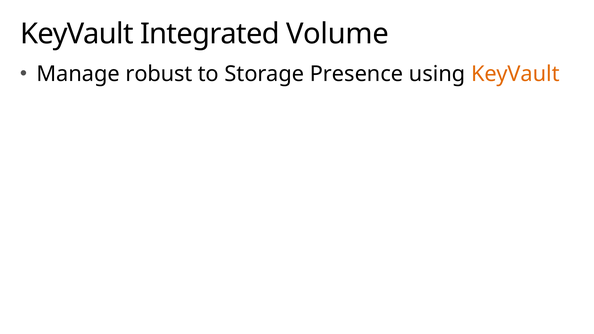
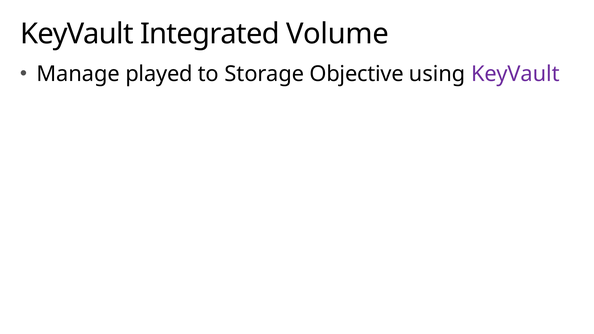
robust: robust -> played
Presence: Presence -> Objective
KeyVault at (515, 74) colour: orange -> purple
